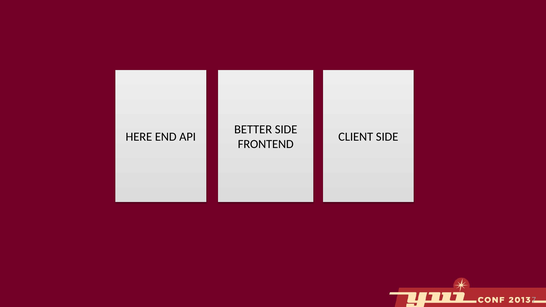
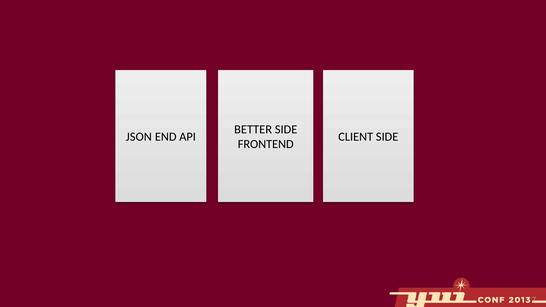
HERE: HERE -> JSON
